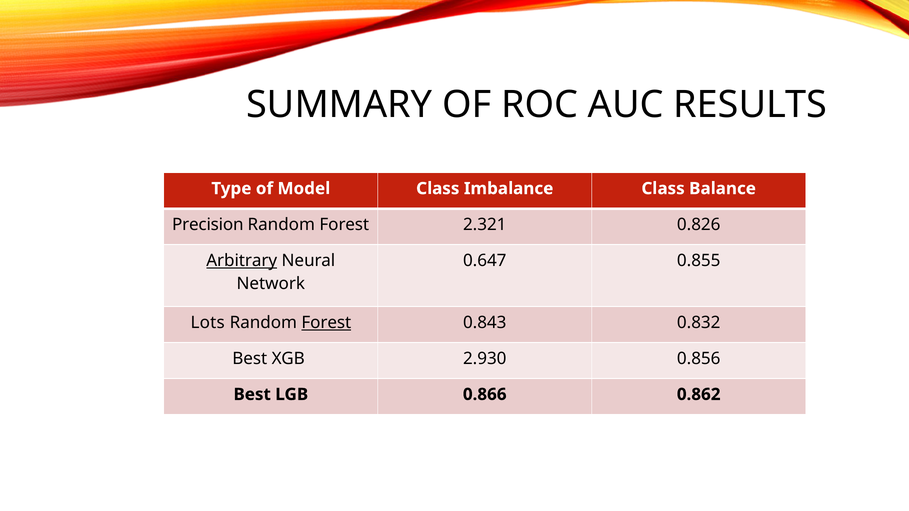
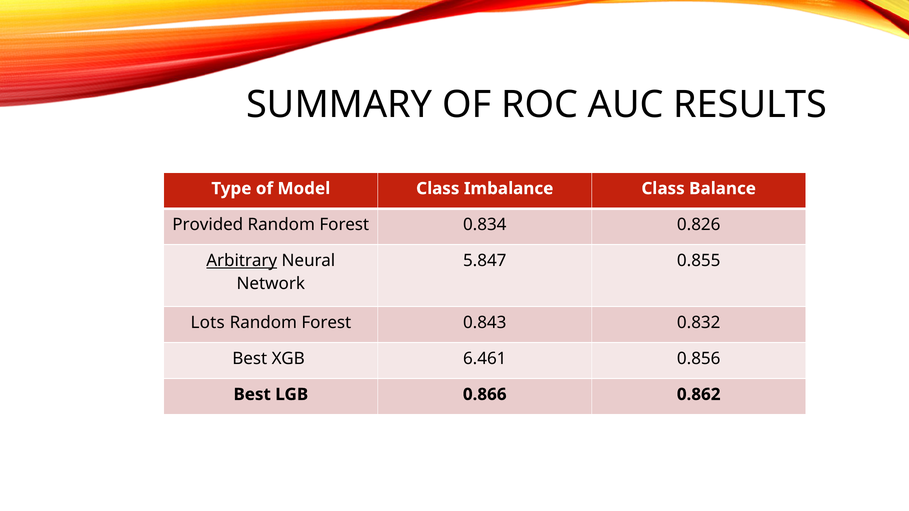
Precision: Precision -> Provided
2.321: 2.321 -> 0.834
0.647: 0.647 -> 5.847
Forest at (326, 323) underline: present -> none
2.930: 2.930 -> 6.461
